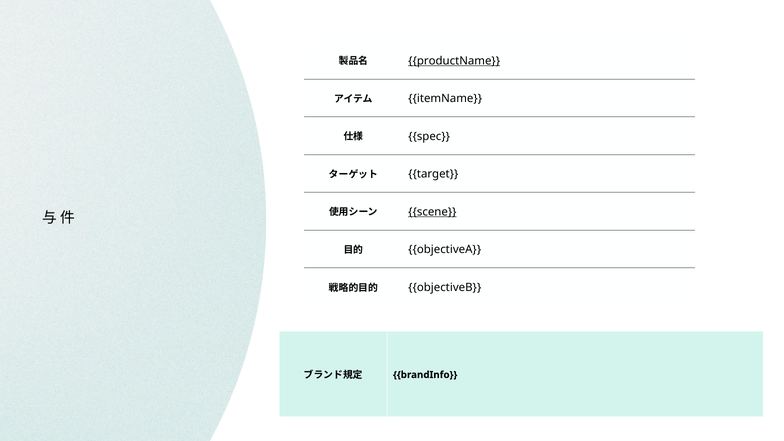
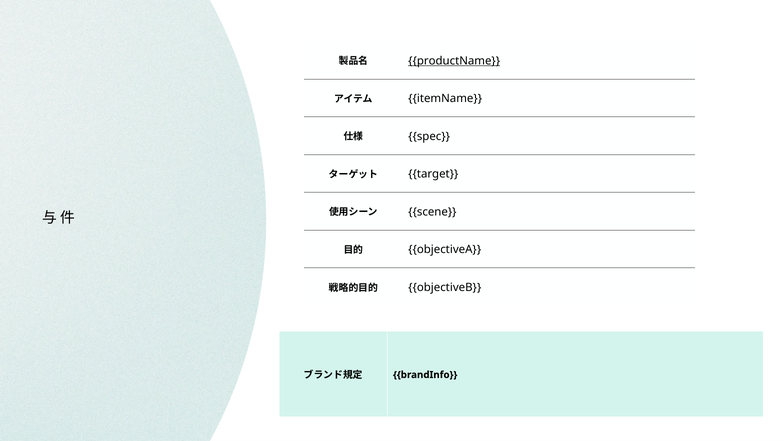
scene underline: present -> none
